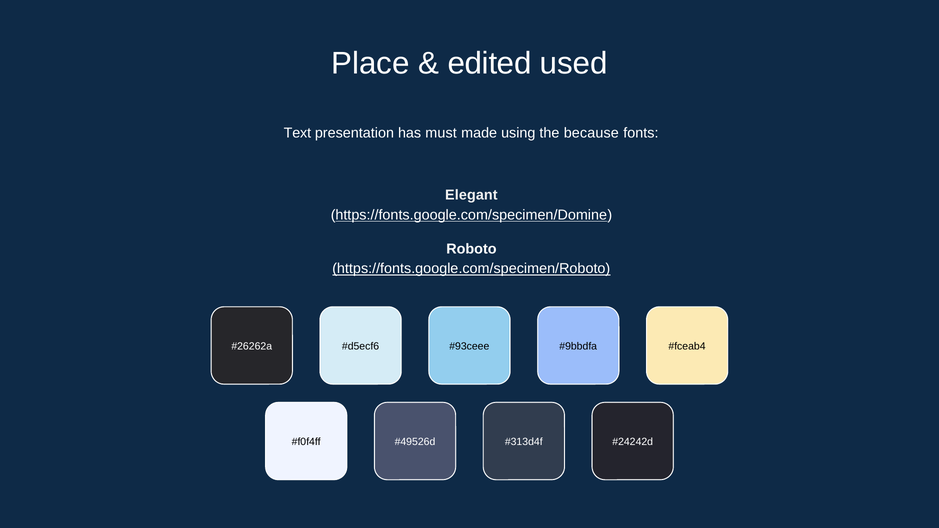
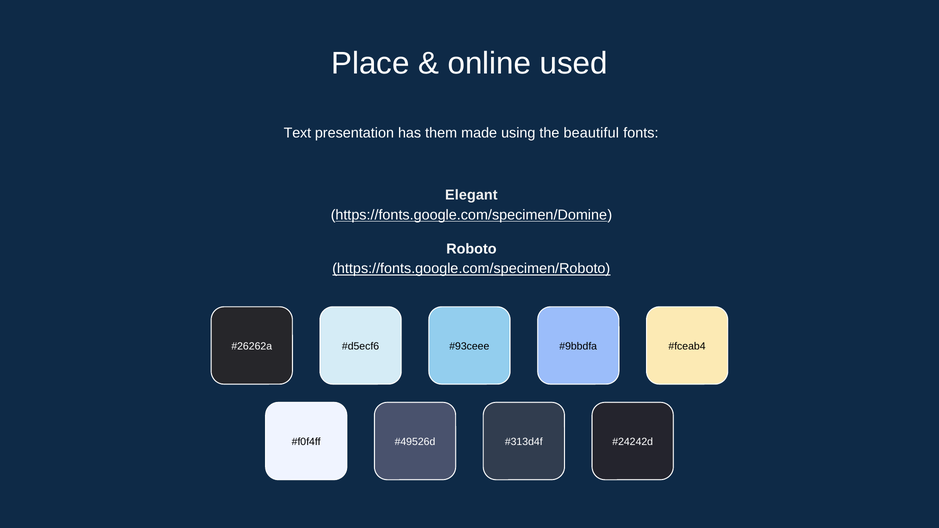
edited: edited -> online
must: must -> them
because: because -> beautiful
